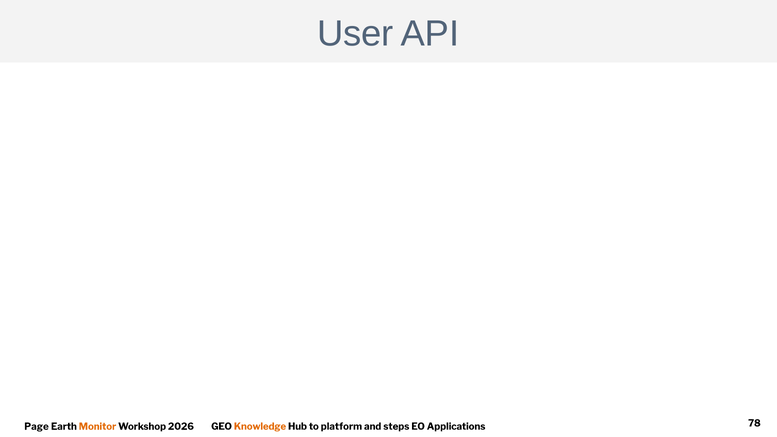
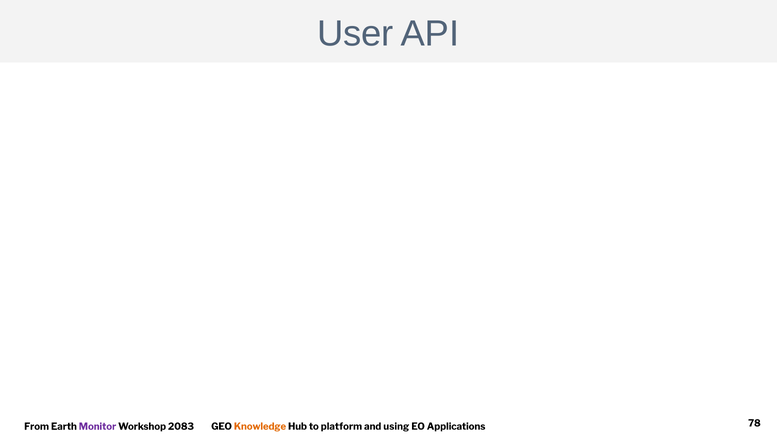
Page: Page -> From
Monitor colour: orange -> purple
2026: 2026 -> 2083
steps: steps -> using
